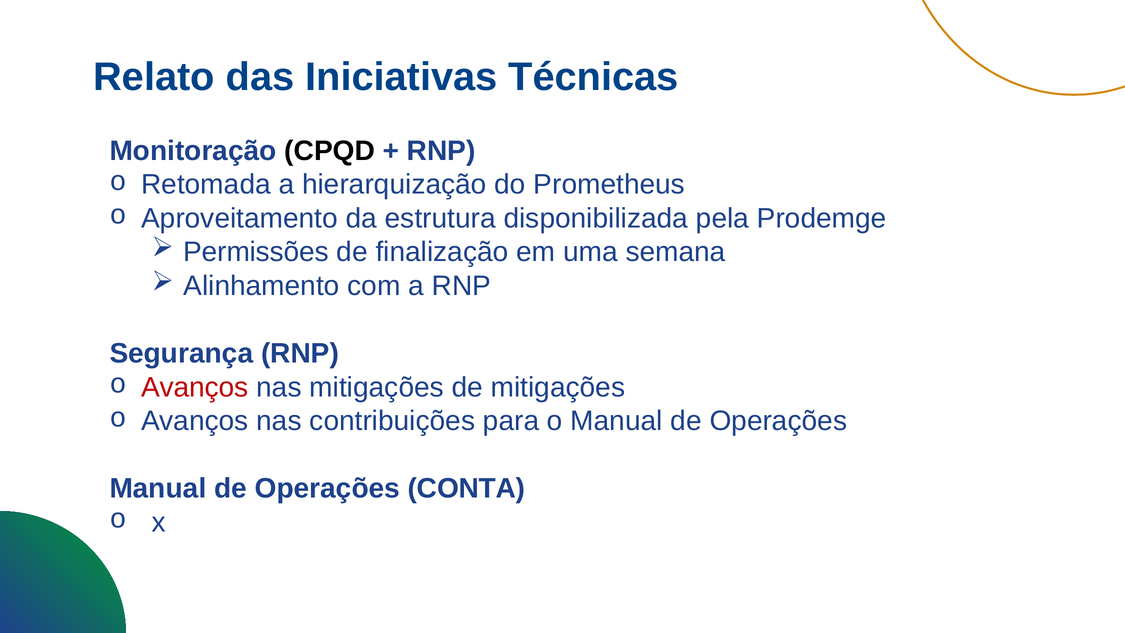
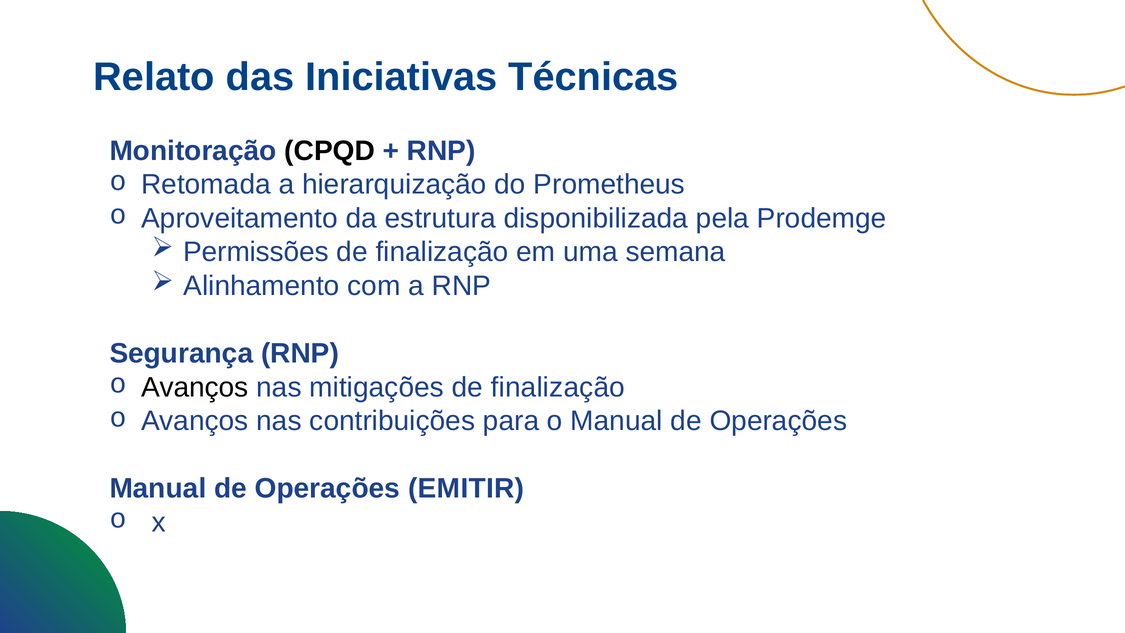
Avanços at (195, 387) colour: red -> black
mitigações de mitigações: mitigações -> finalização
CONTA: CONTA -> EMITIR
